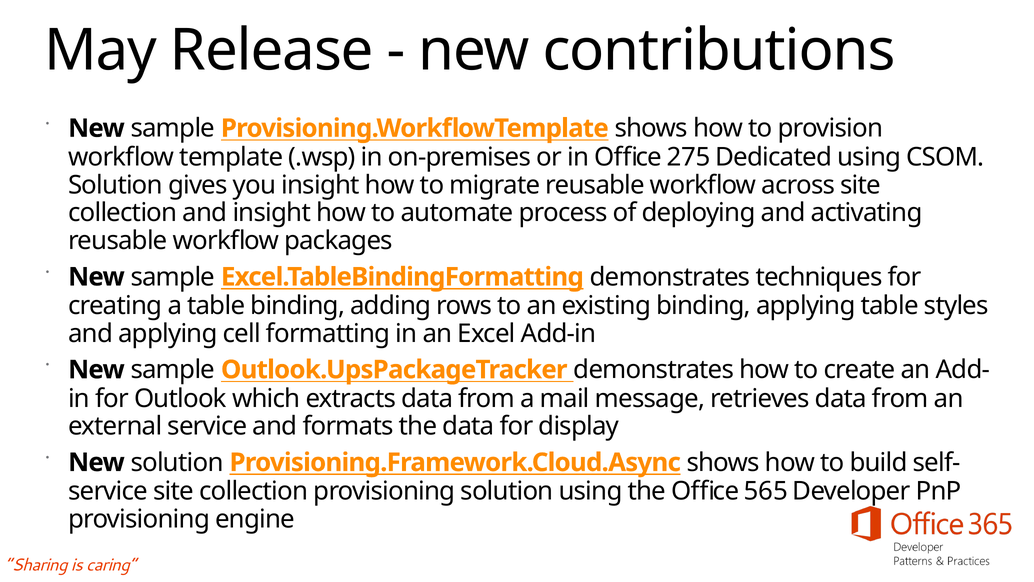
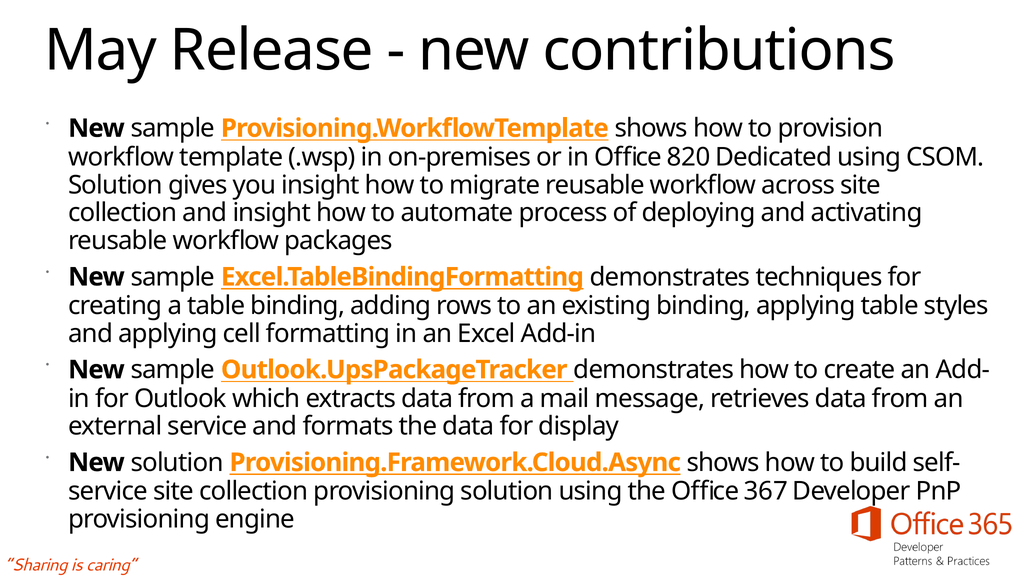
275: 275 -> 820
565: 565 -> 367
